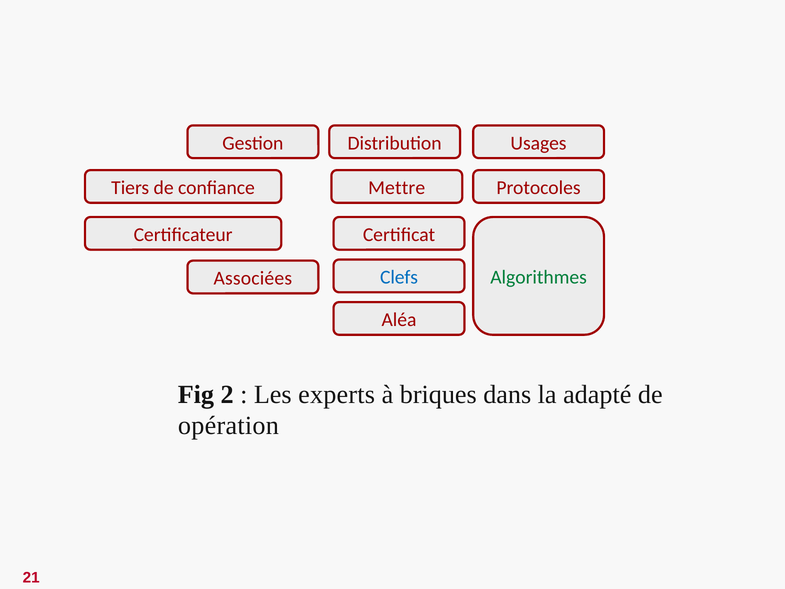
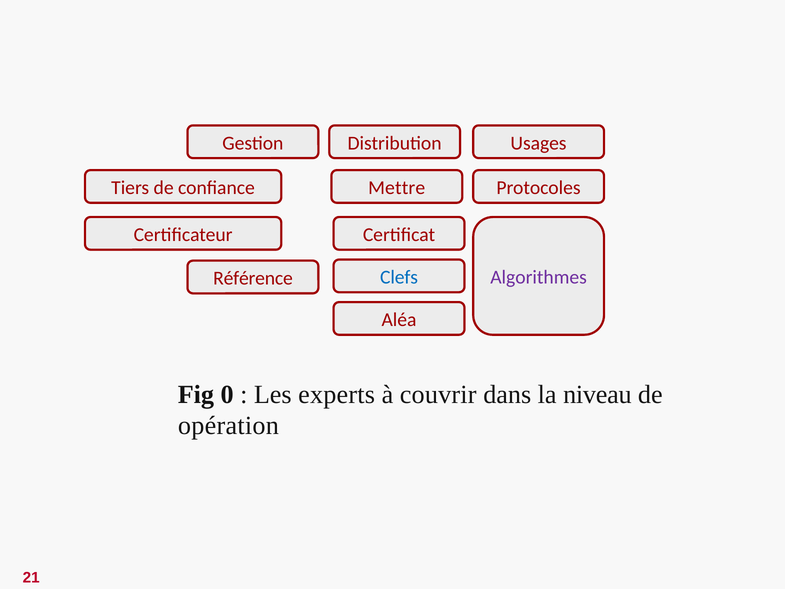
Algorithmes colour: green -> purple
Associées: Associées -> Référence
2: 2 -> 0
briques: briques -> couvrir
adapté: adapté -> niveau
